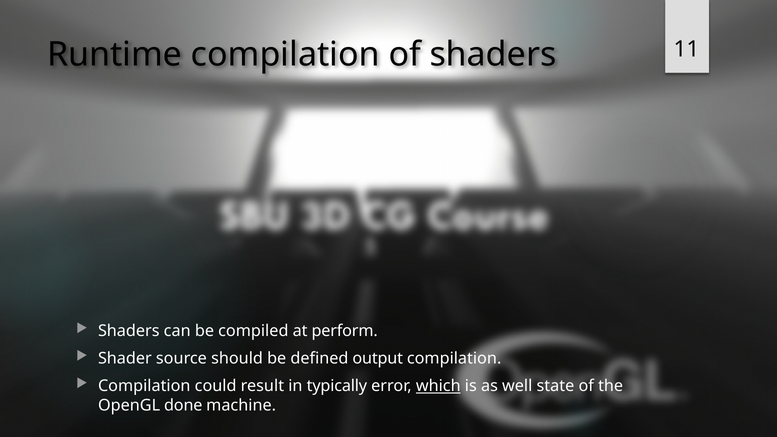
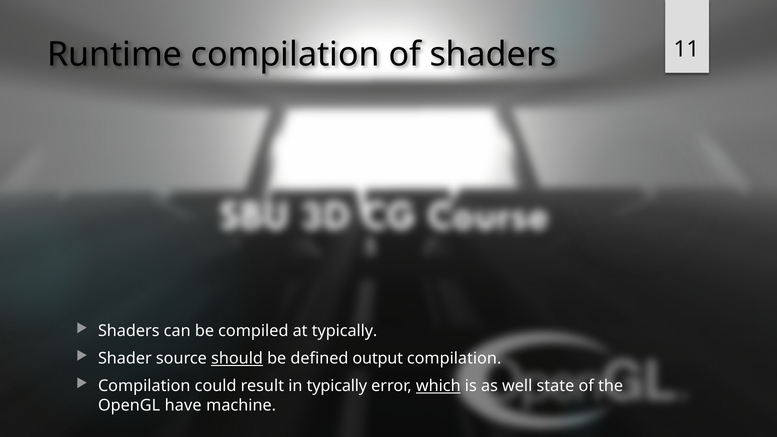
at perform: perform -> typically
should underline: none -> present
done: done -> have
